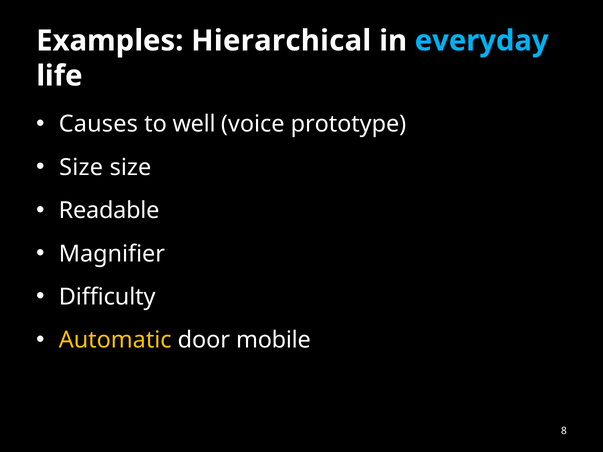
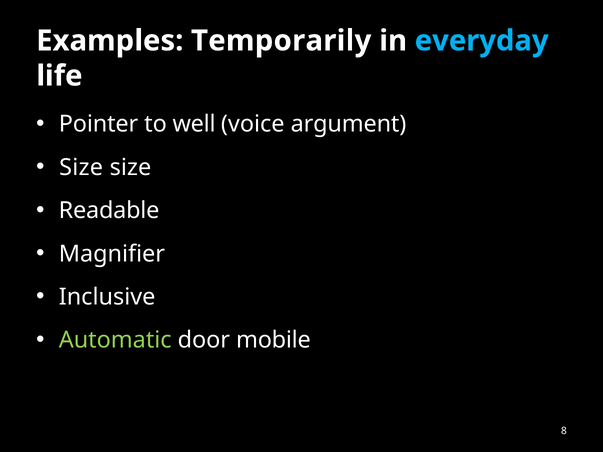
Hierarchical: Hierarchical -> Temporarily
Causes: Causes -> Pointer
prototype: prototype -> argument
Difficulty: Difficulty -> Inclusive
Automatic colour: yellow -> light green
